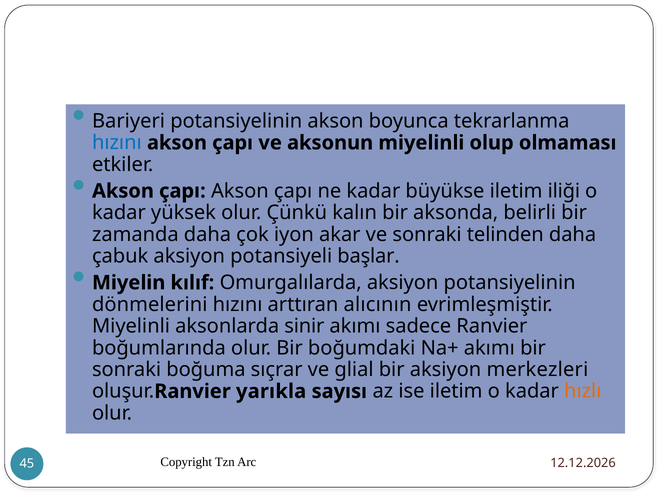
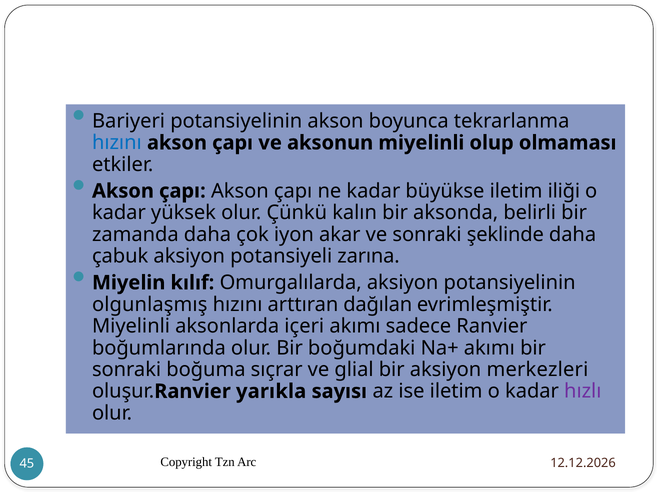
telinden: telinden -> şeklinde
başlar: başlar -> zarına
dönmelerini: dönmelerini -> olgunlaşmış
alıcının: alıcının -> dağılan
sinir: sinir -> içeri
hızlı colour: orange -> purple
